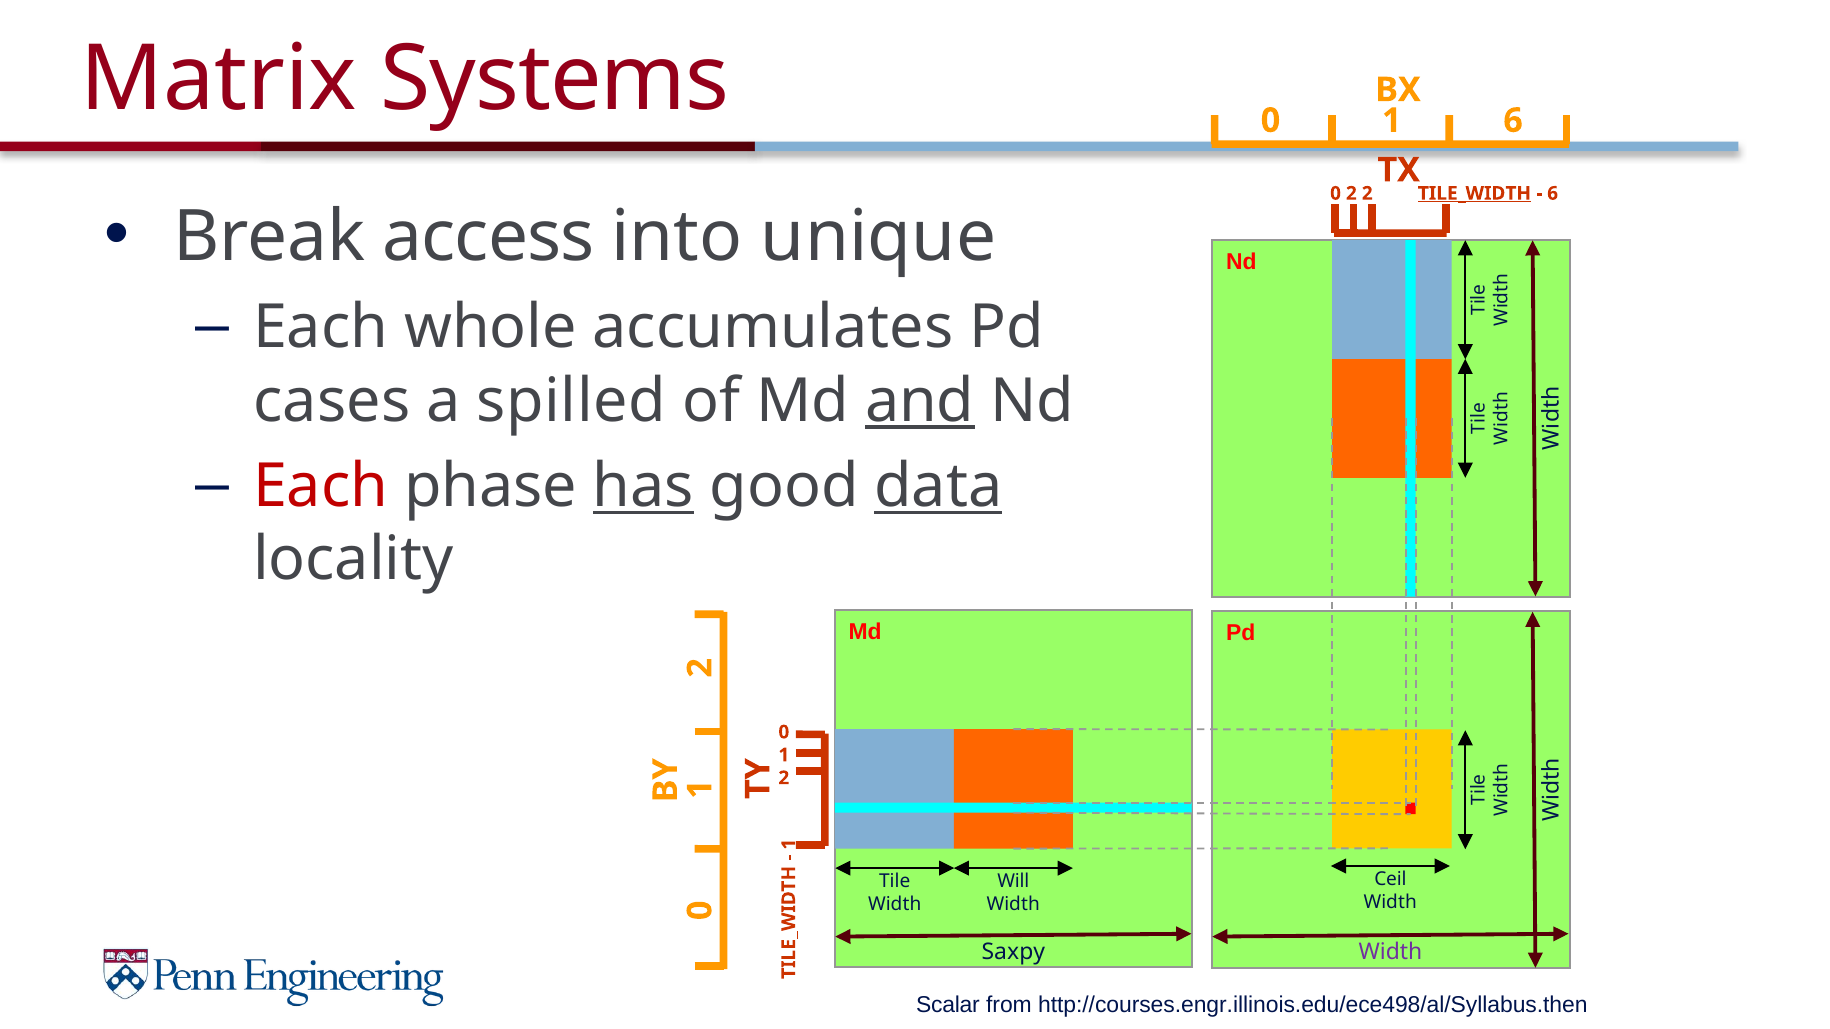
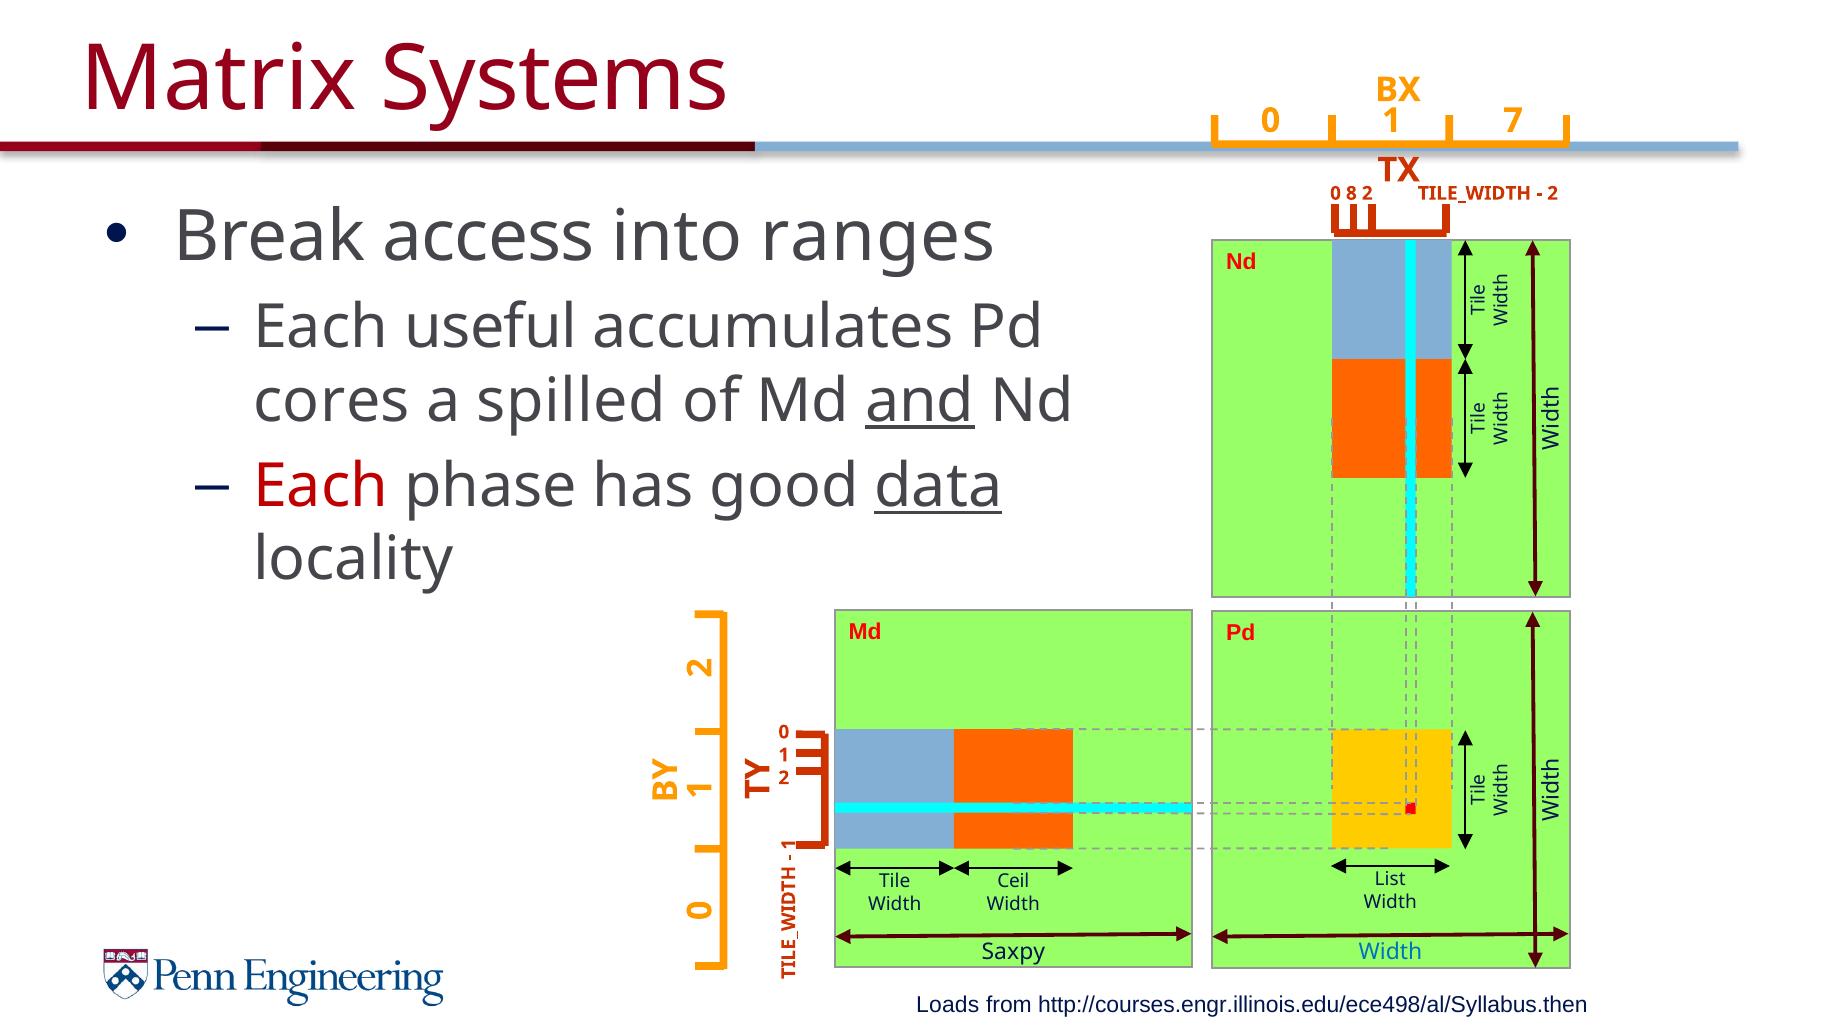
0 6: 6 -> 7
2 at (1351, 193): 2 -> 8
TILE_WIDTH underline: present -> none
6 at (1553, 193): 6 -> 2
unique: unique -> ranges
whole: whole -> useful
cases: cases -> cores
has underline: present -> none
Ceil: Ceil -> List
Will: Will -> Ceil
Width at (1390, 953) colour: purple -> blue
Scalar: Scalar -> Loads
